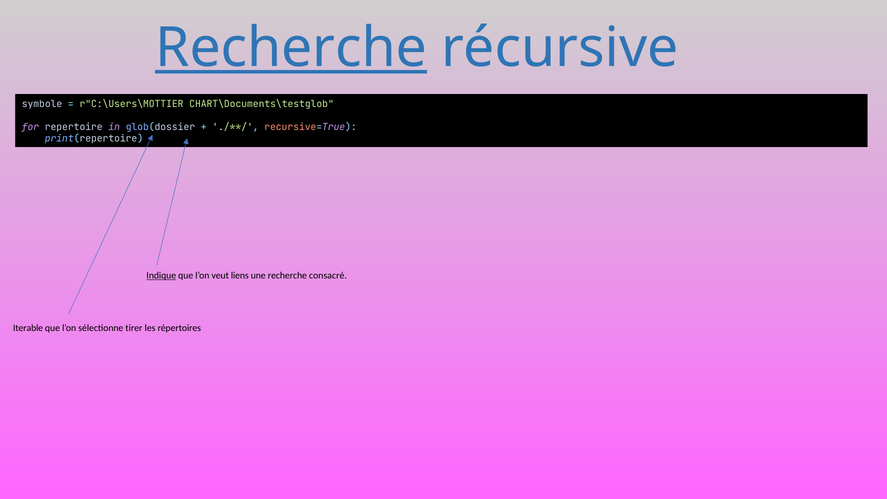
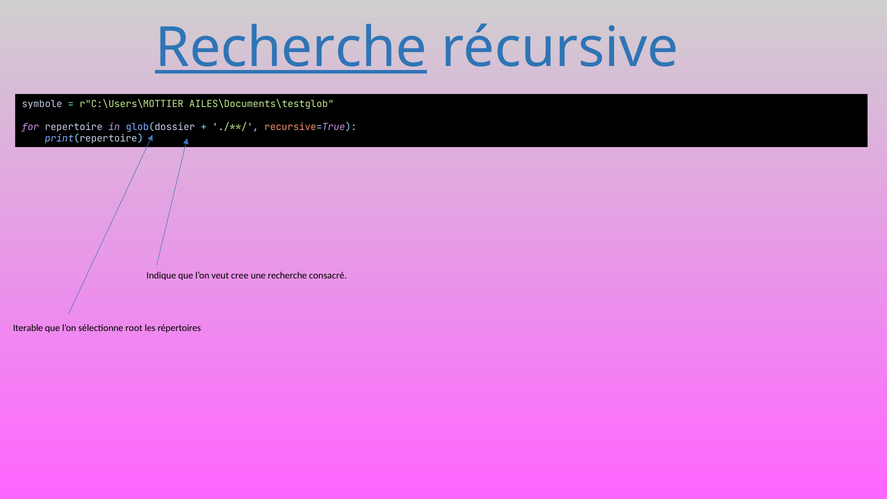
CHART\Documents\testglob: CHART\Documents\testglob -> AILES\Documents\testglob
Indique underline: present -> none
liens: liens -> cree
tirer: tirer -> root
